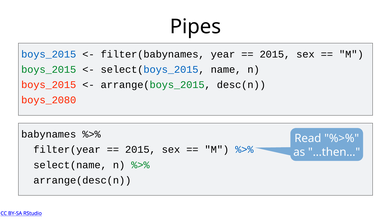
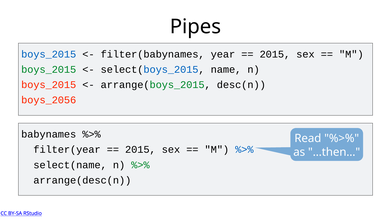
boys_2080: boys_2080 -> boys_2056
